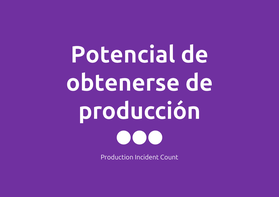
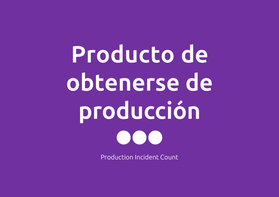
Potencial: Potencial -> Producto
